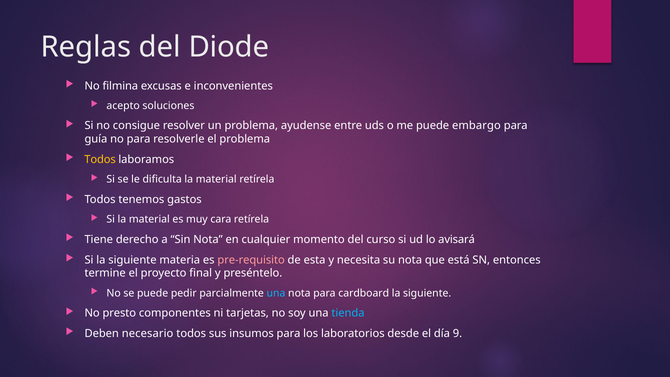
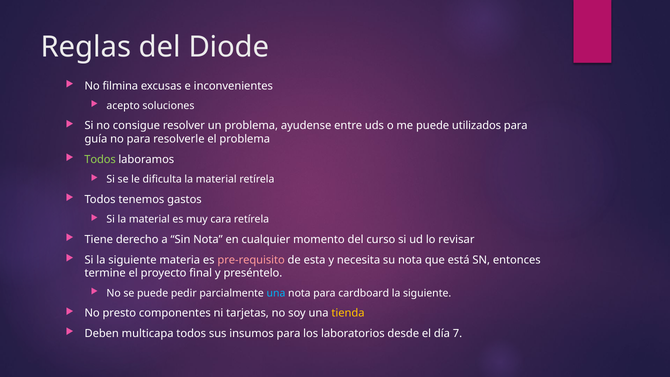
embargo: embargo -> utilizados
Todos at (100, 160) colour: yellow -> light green
avisará: avisará -> revisar
tienda colour: light blue -> yellow
necesario: necesario -> multicapa
9: 9 -> 7
